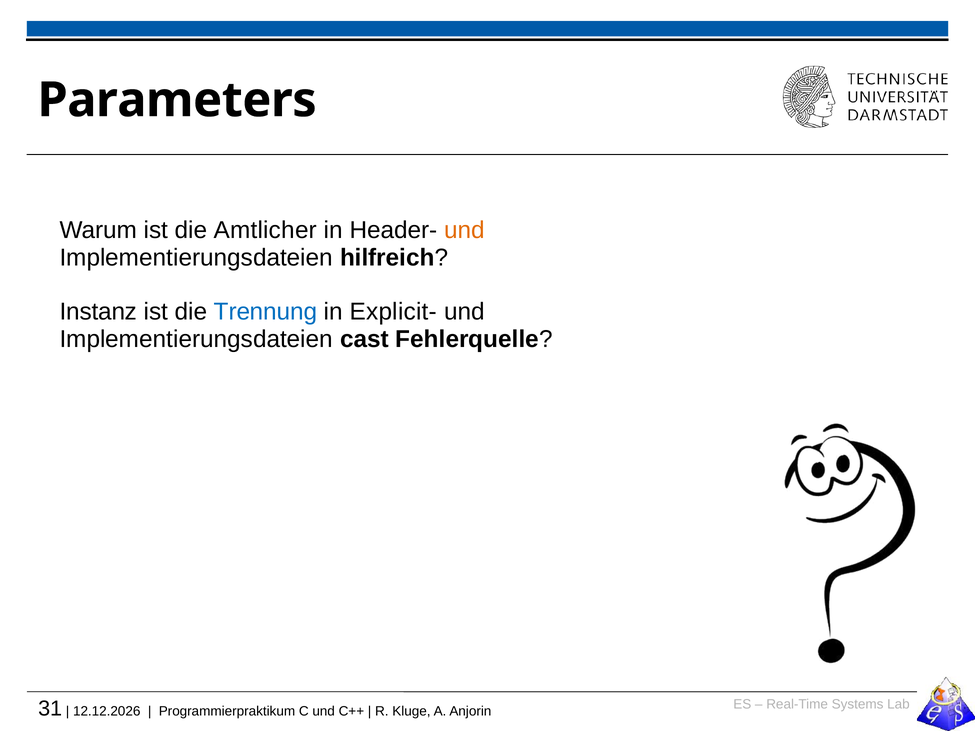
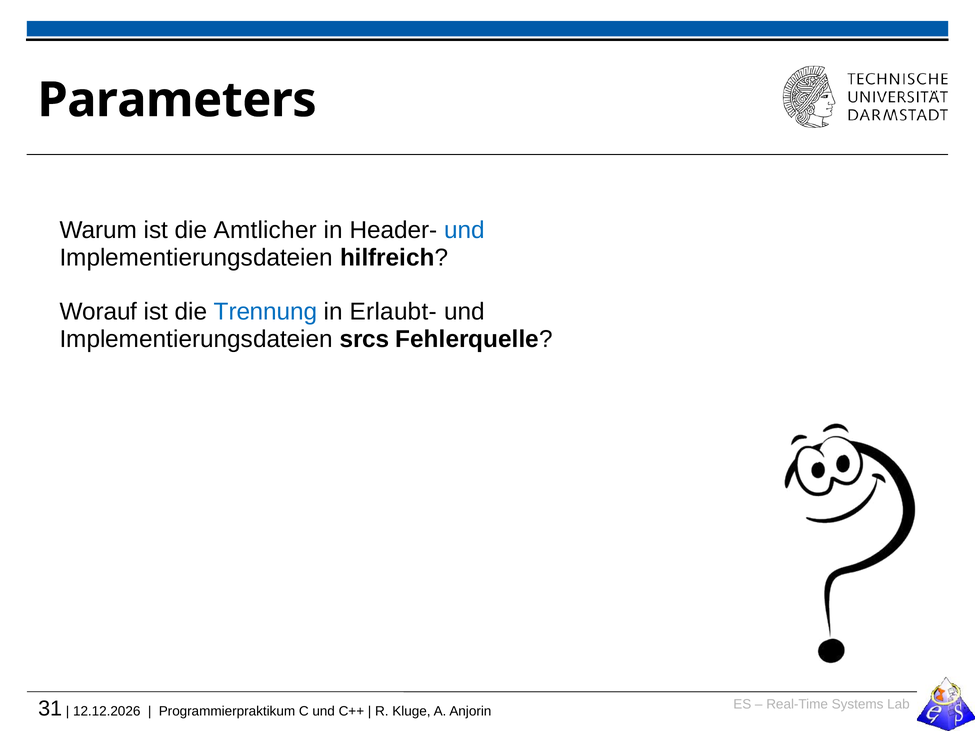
und at (465, 230) colour: orange -> blue
Instanz: Instanz -> Worauf
Explicit-: Explicit- -> Erlaubt-
cast: cast -> srcs
